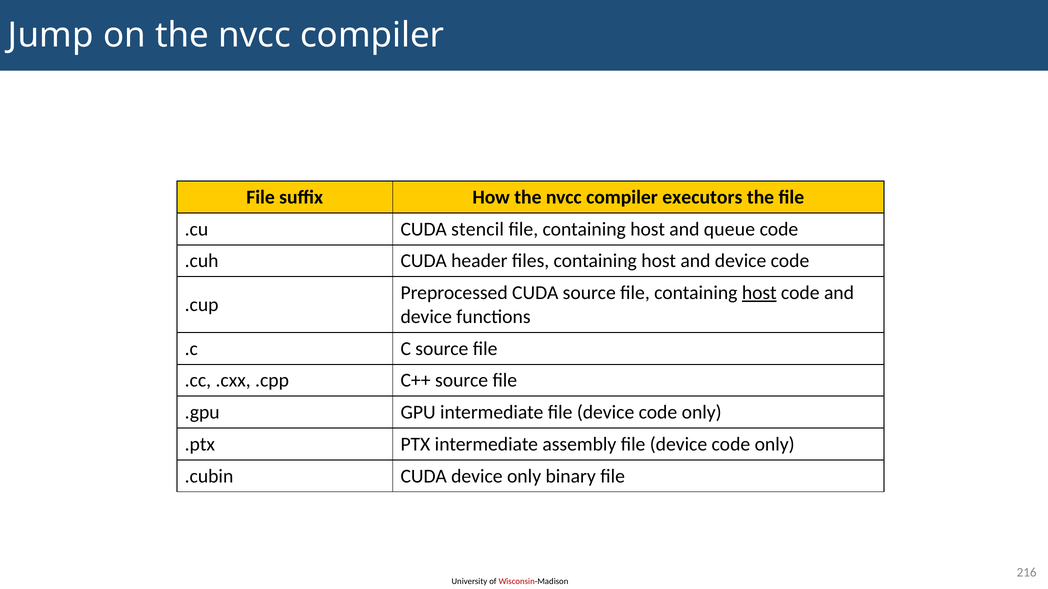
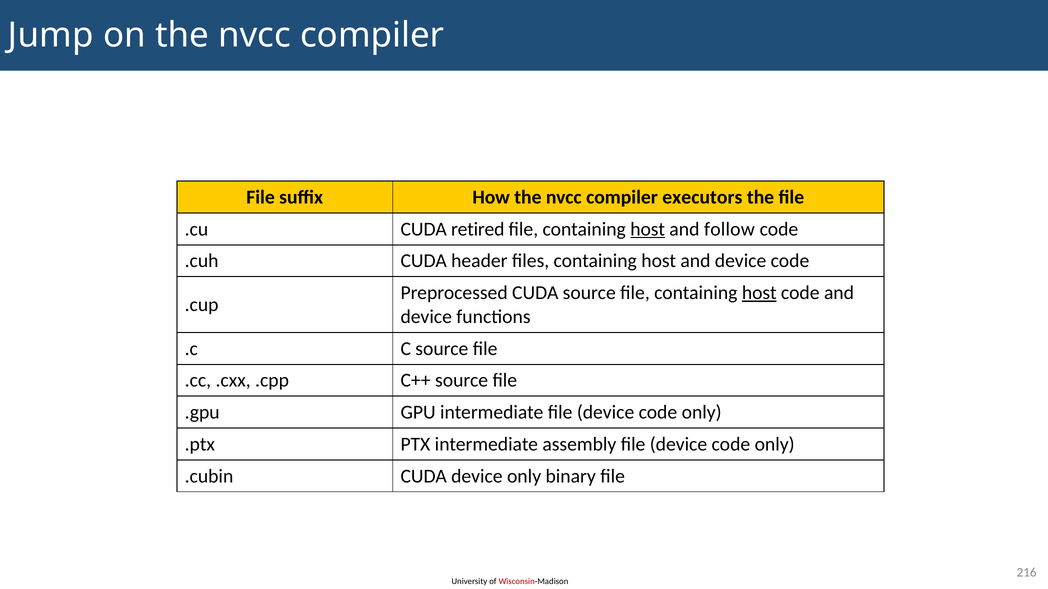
stencil: stencil -> retired
host at (648, 229) underline: none -> present
queue: queue -> follow
